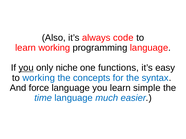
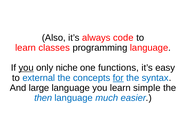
learn working: working -> classes
to working: working -> external
for underline: none -> present
force: force -> large
time: time -> then
